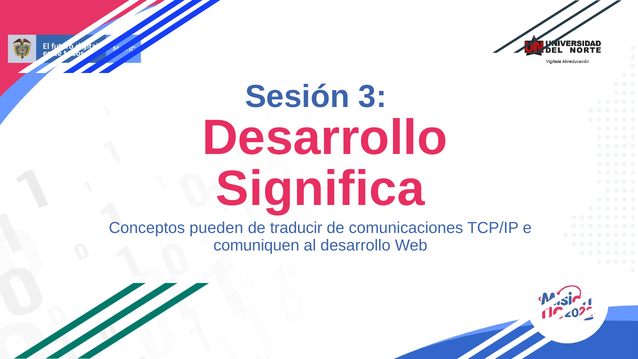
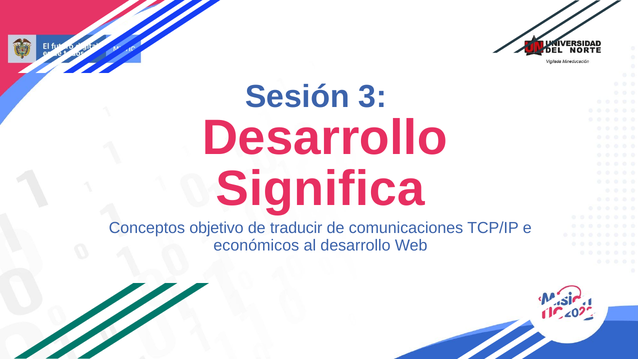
pueden: pueden -> objetivo
comuniquen: comuniquen -> económicos
